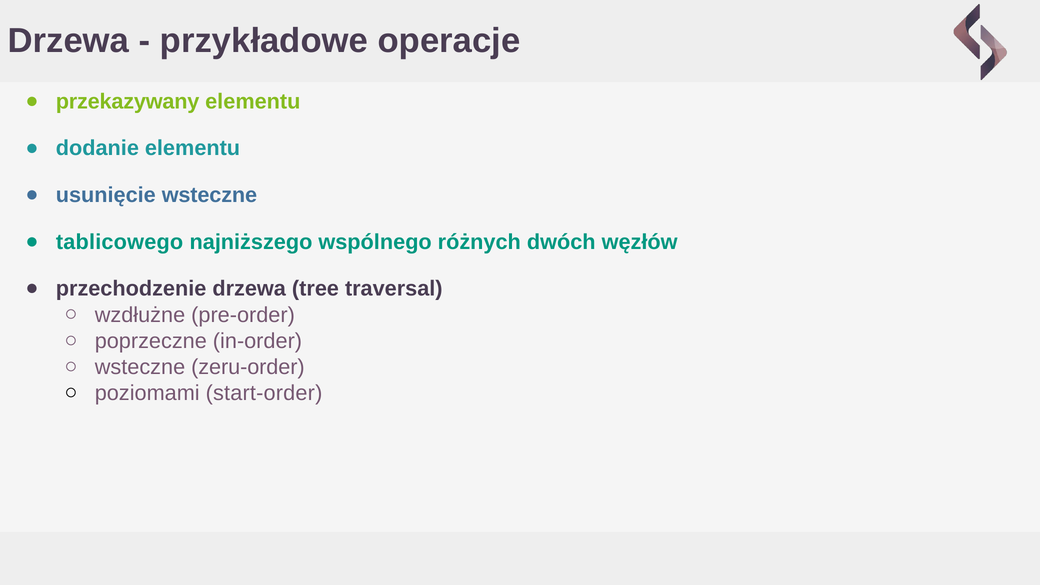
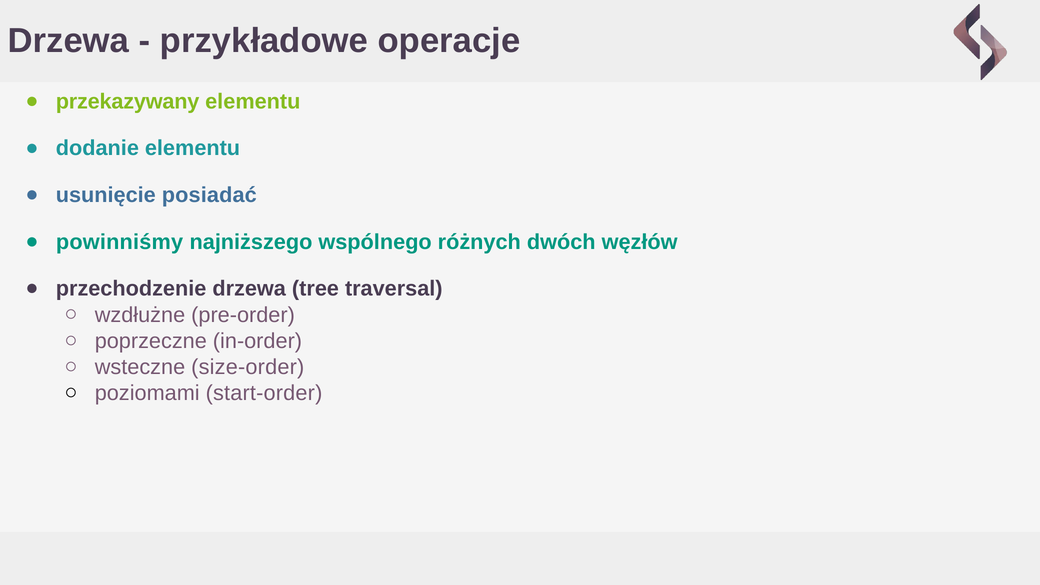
usunięcie wsteczne: wsteczne -> posiadać
tablicowego: tablicowego -> powinniśmy
zeru-order: zeru-order -> size-order
